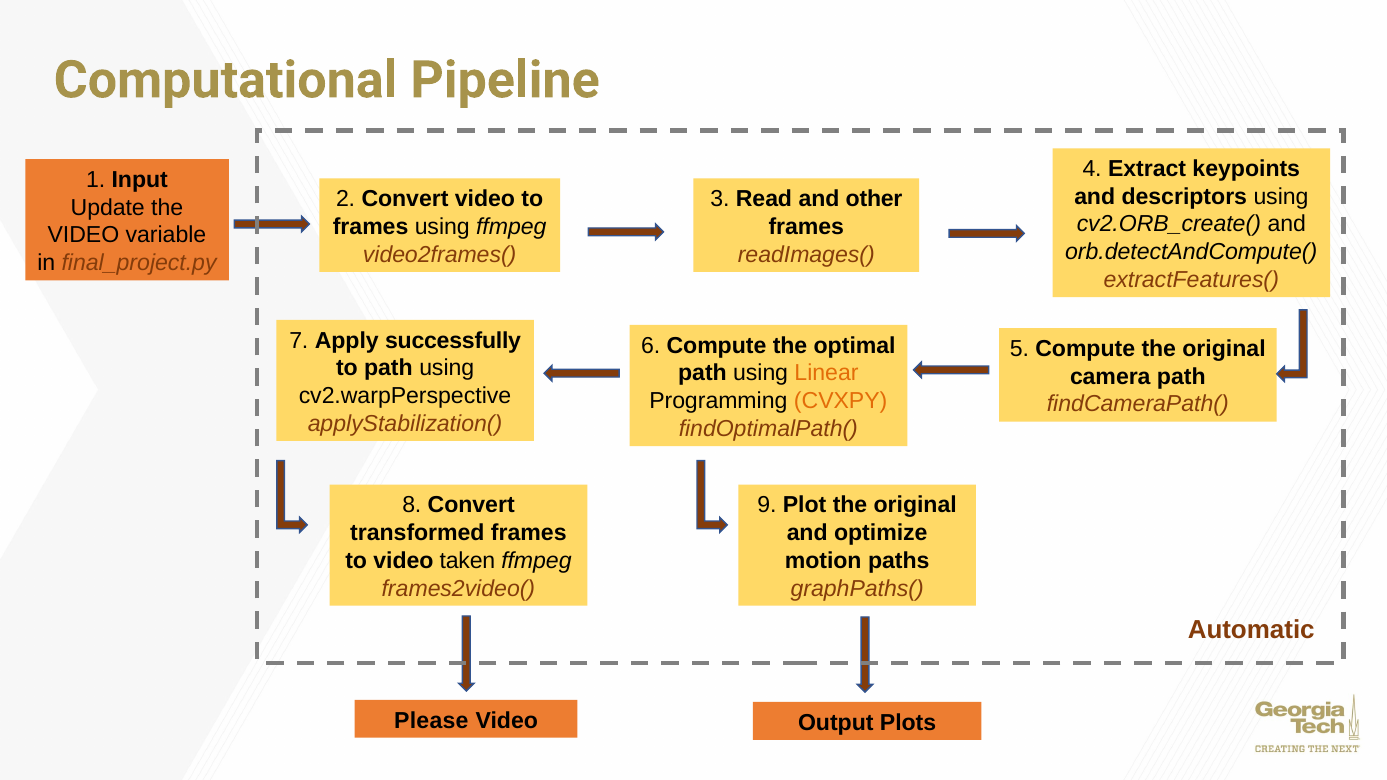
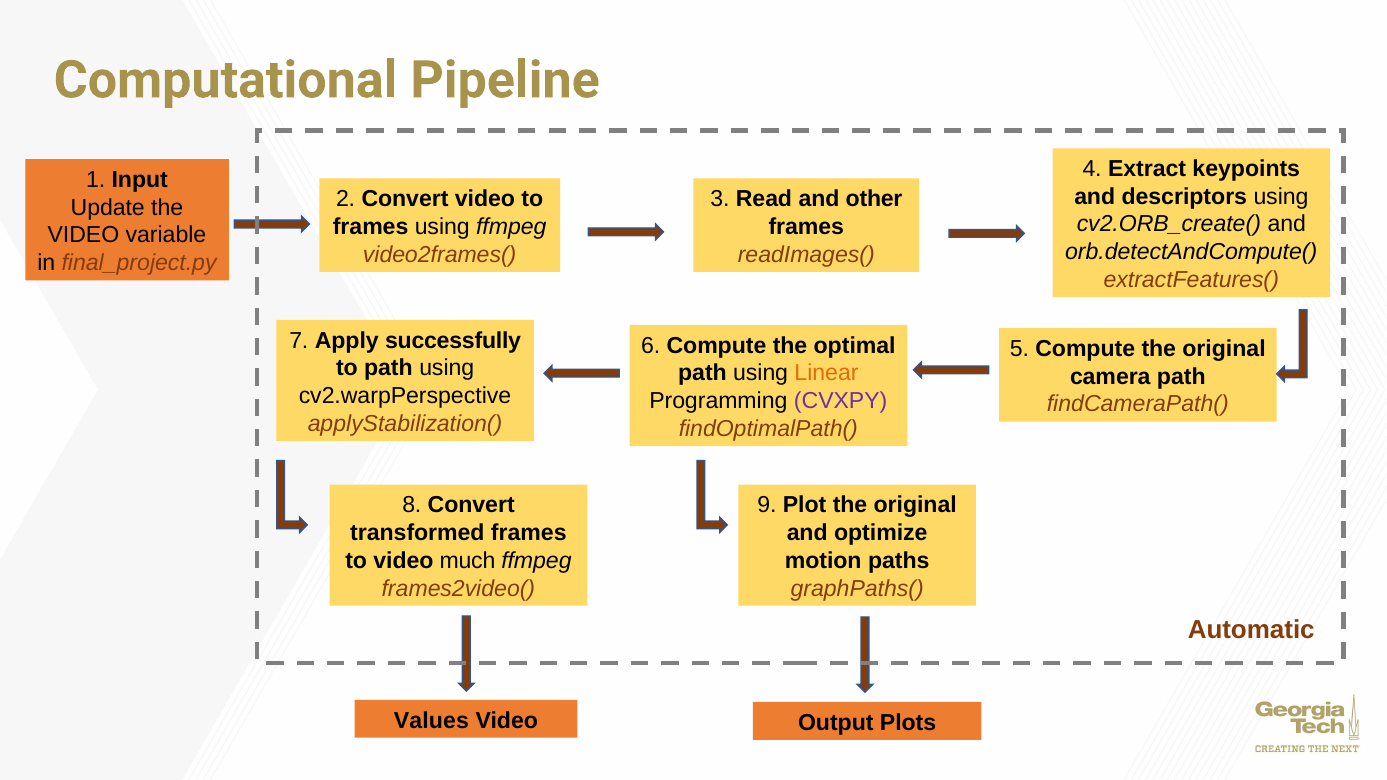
CVXPY colour: orange -> purple
taken: taken -> much
Please: Please -> Values
